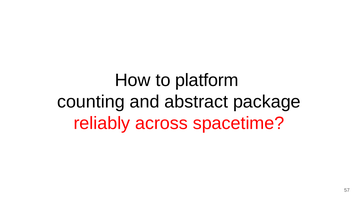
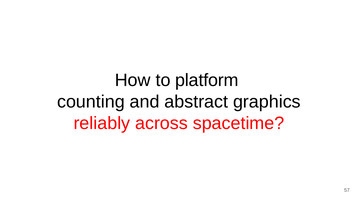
package: package -> graphics
